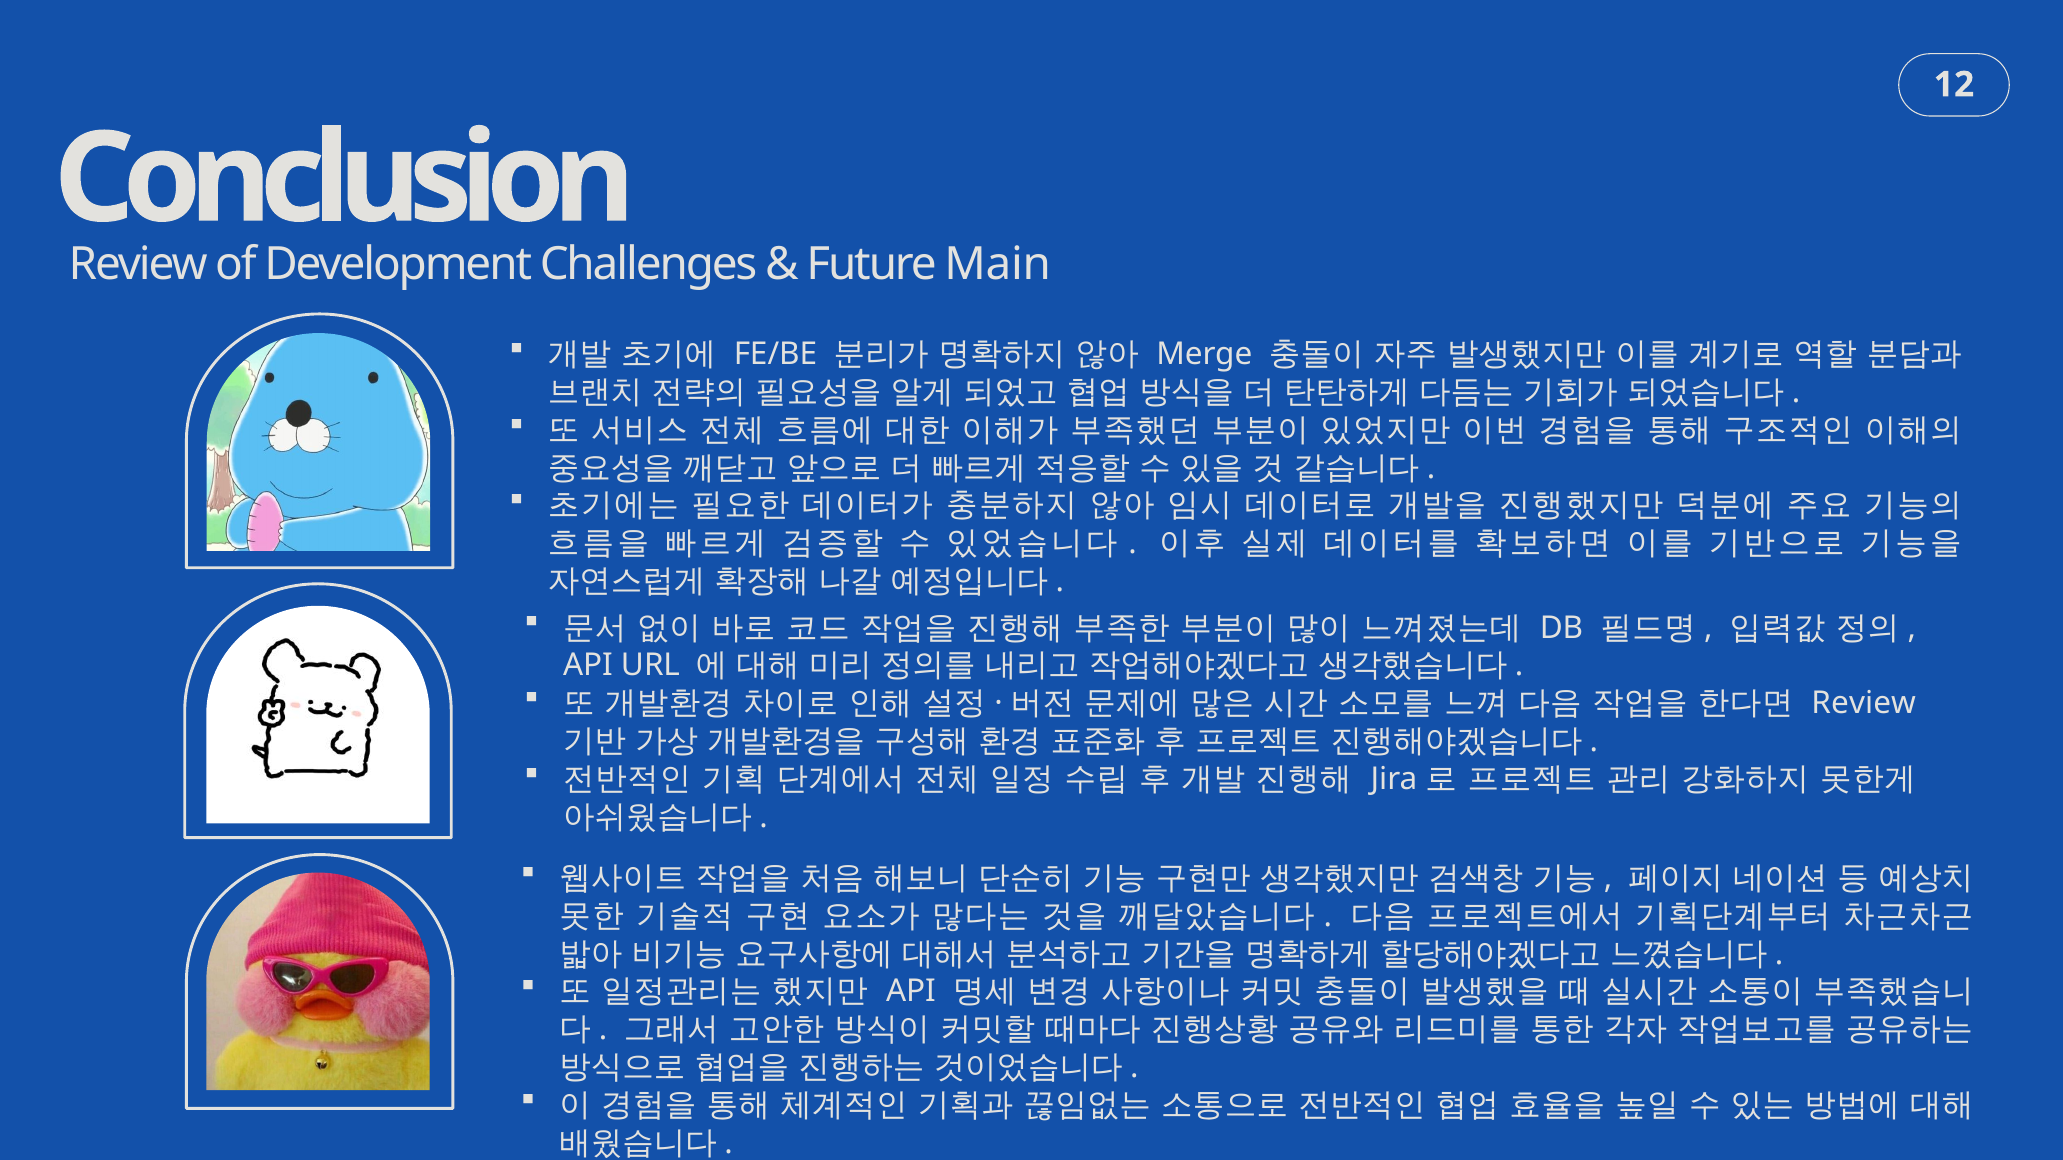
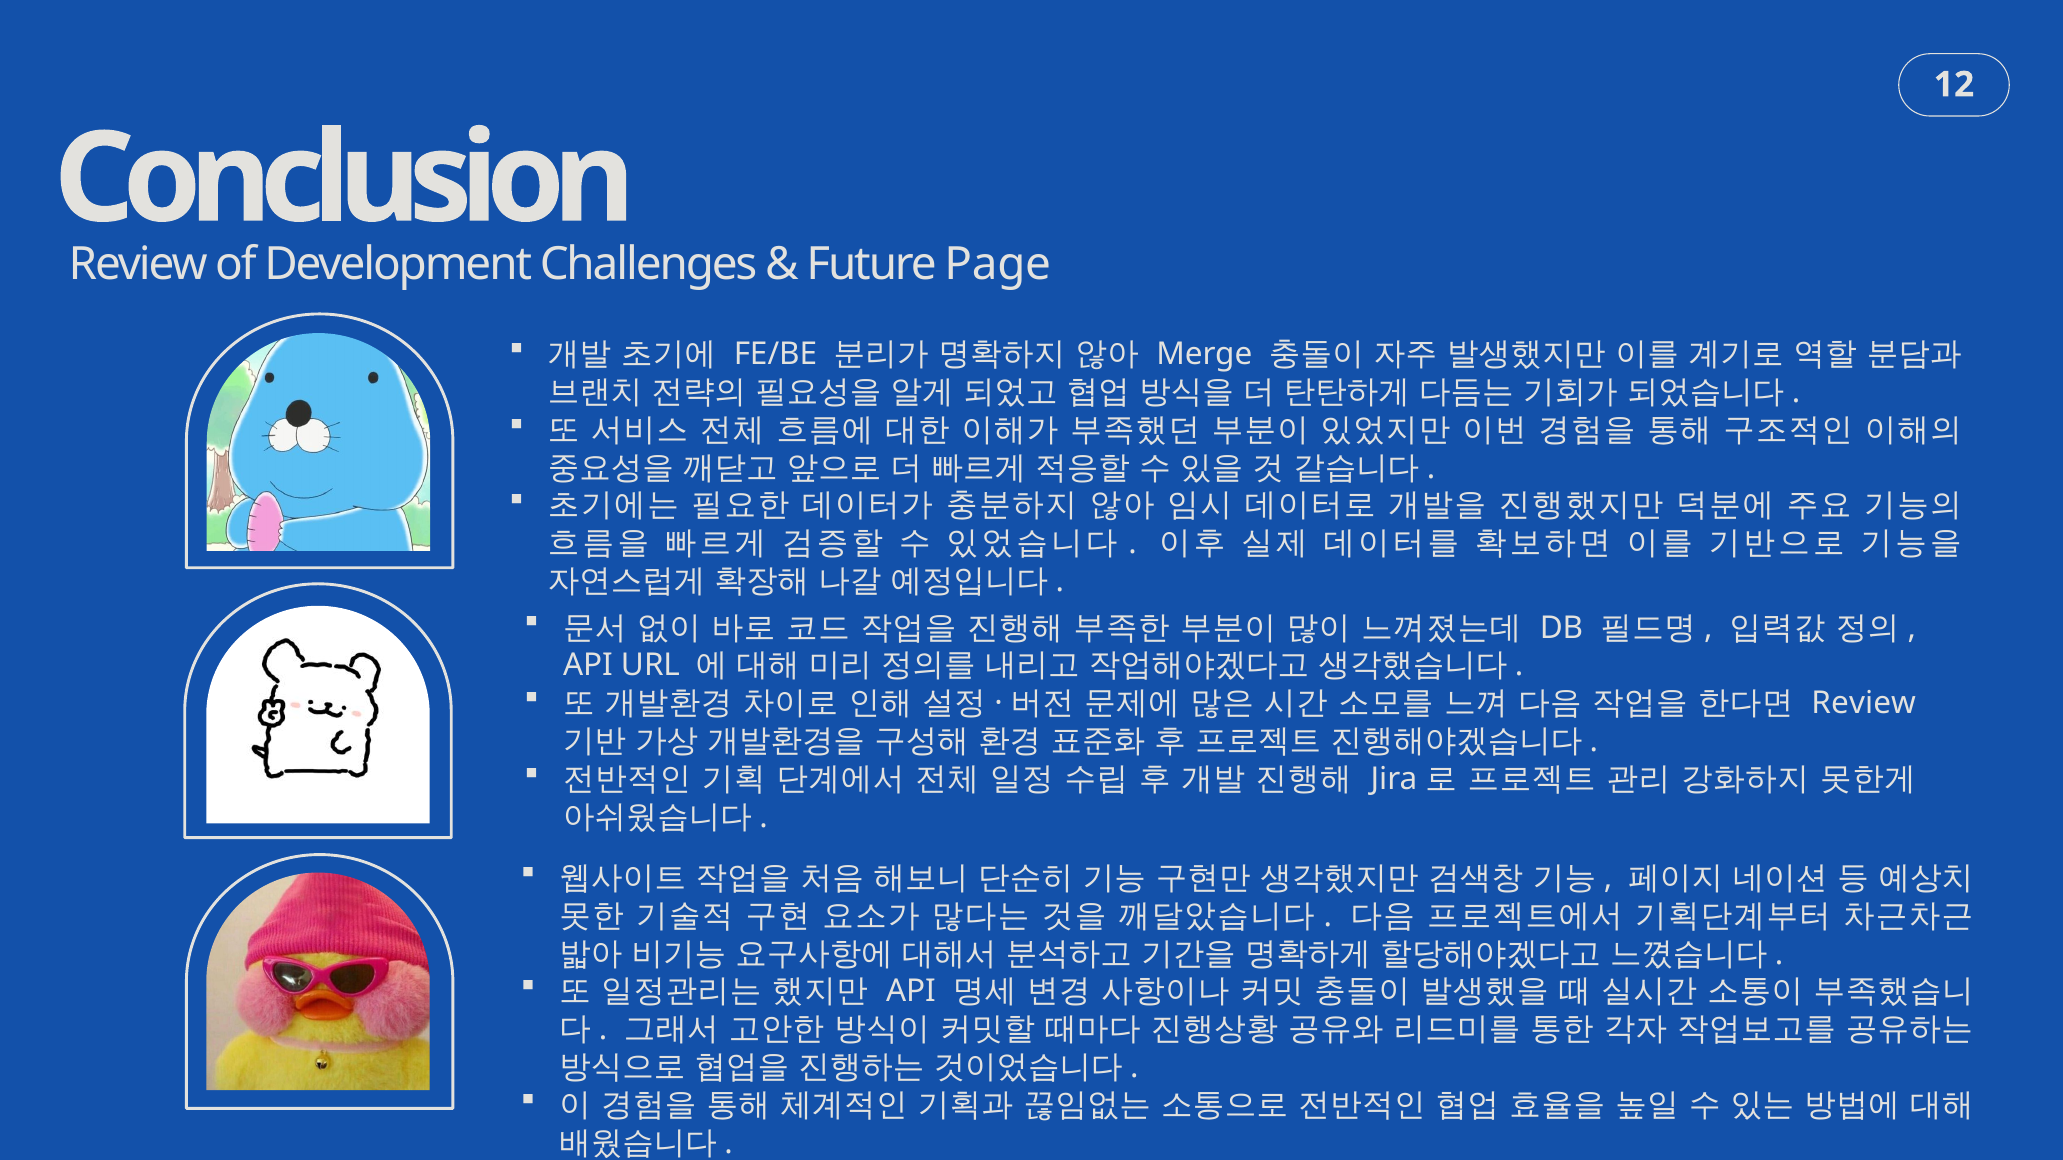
Main: Main -> Page
